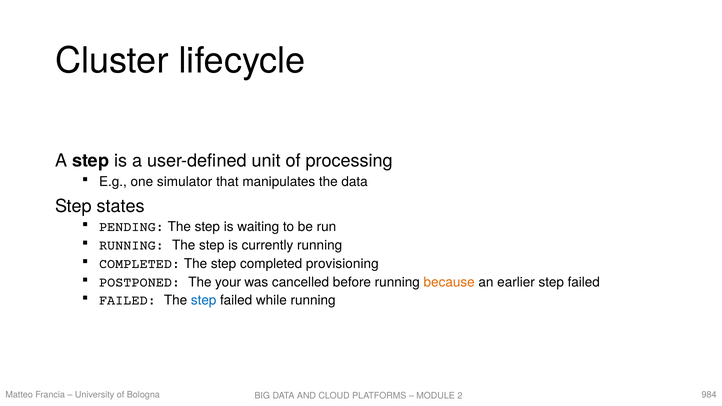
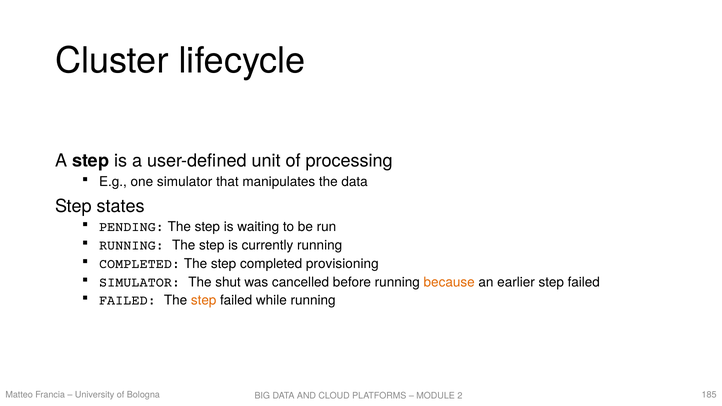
POSTPONED at (140, 282): POSTPONED -> SIMULATOR
your: your -> shut
step at (204, 301) colour: blue -> orange
984: 984 -> 185
